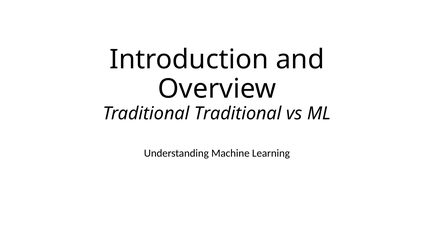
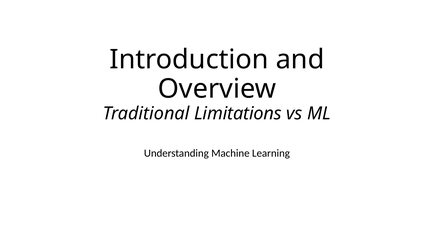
Traditional Traditional: Traditional -> Limitations
